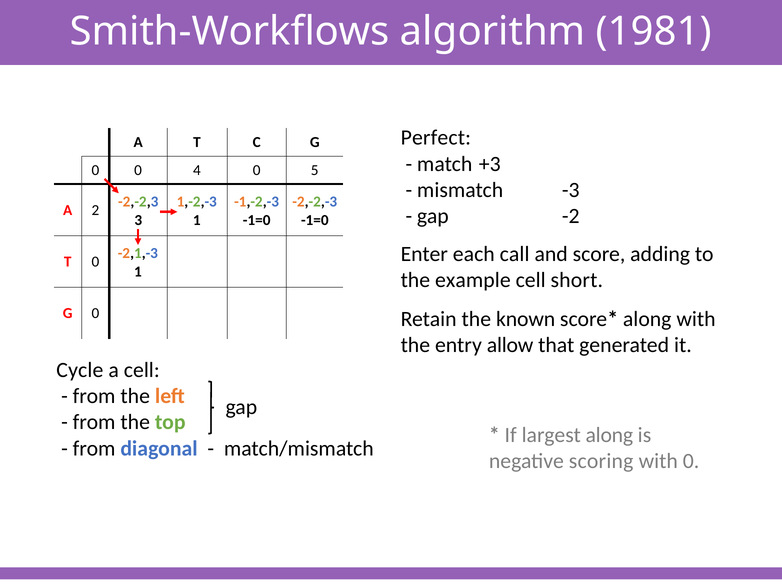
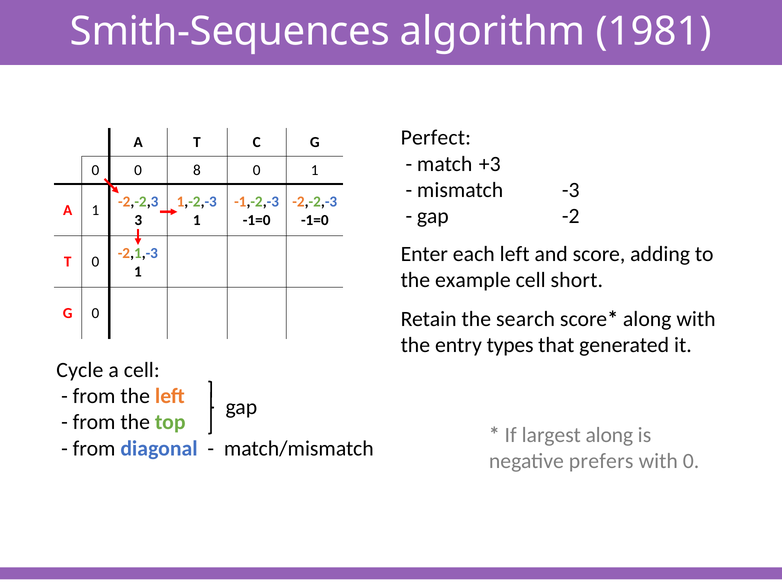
Smith-Workflows: Smith-Workflows -> Smith-Sequences
4: 4 -> 8
0 5: 5 -> 1
A 2: 2 -> 1
each call: call -> left
known: known -> search
allow: allow -> types
scoring: scoring -> prefers
